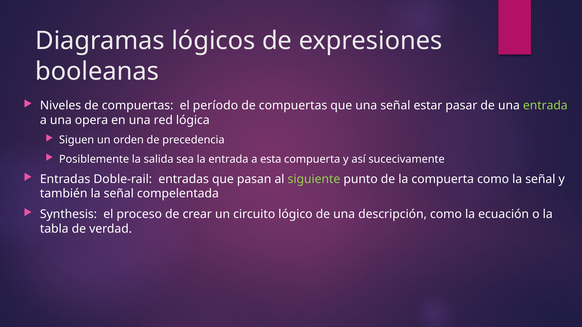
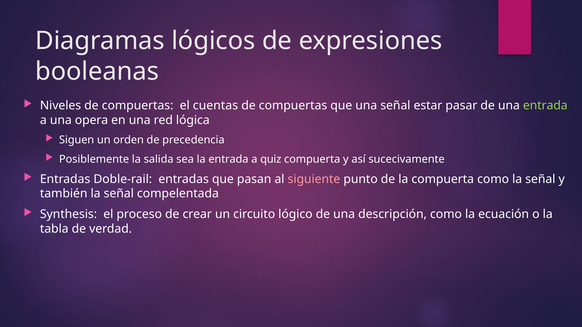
período: período -> cuentas
esta: esta -> quiz
siguiente colour: light green -> pink
